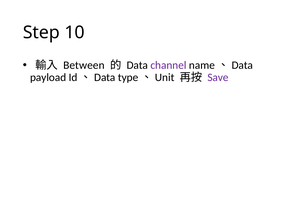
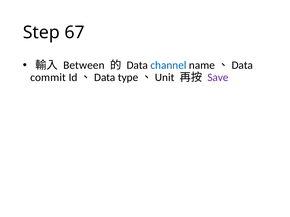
10: 10 -> 67
channel colour: purple -> blue
payload: payload -> commit
